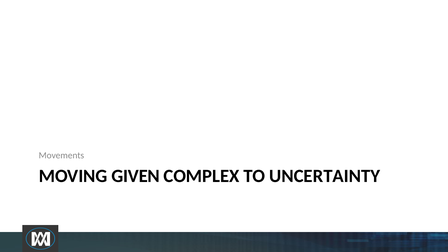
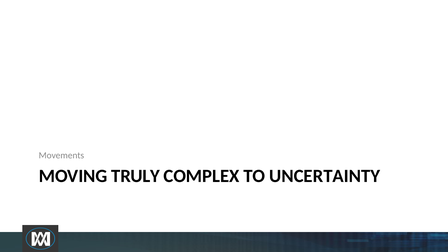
GIVEN: GIVEN -> TRULY
